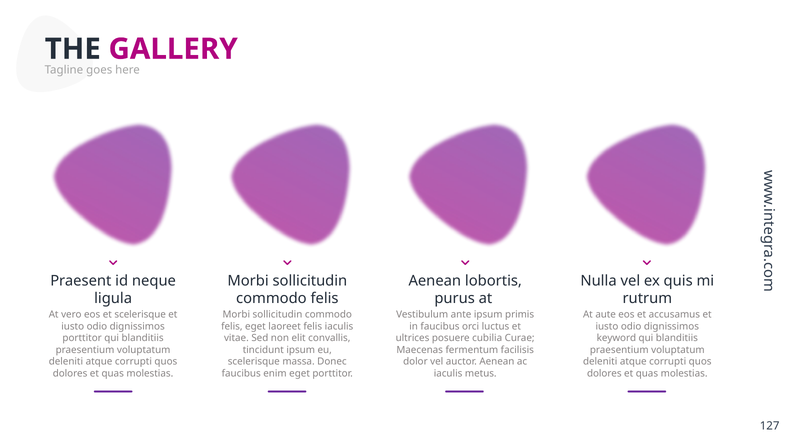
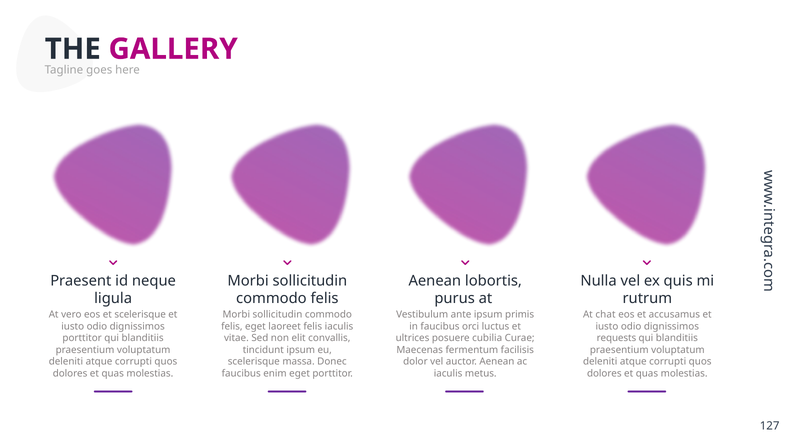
aute: aute -> chat
keyword: keyword -> requests
